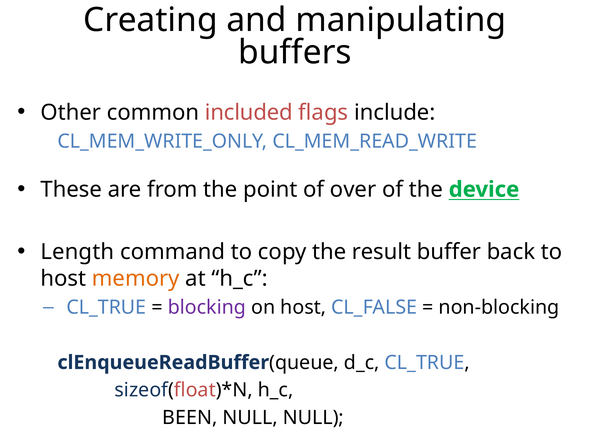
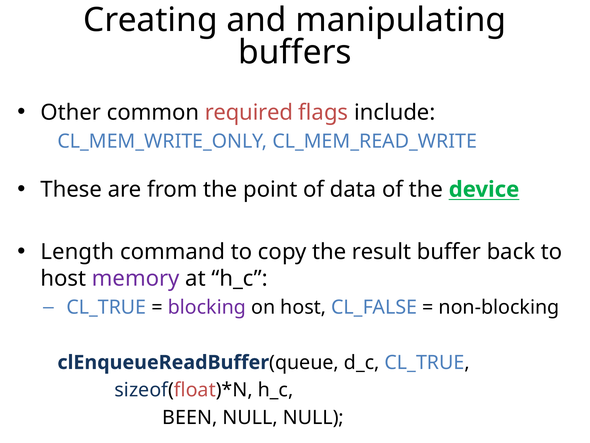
included: included -> required
over: over -> data
memory colour: orange -> purple
